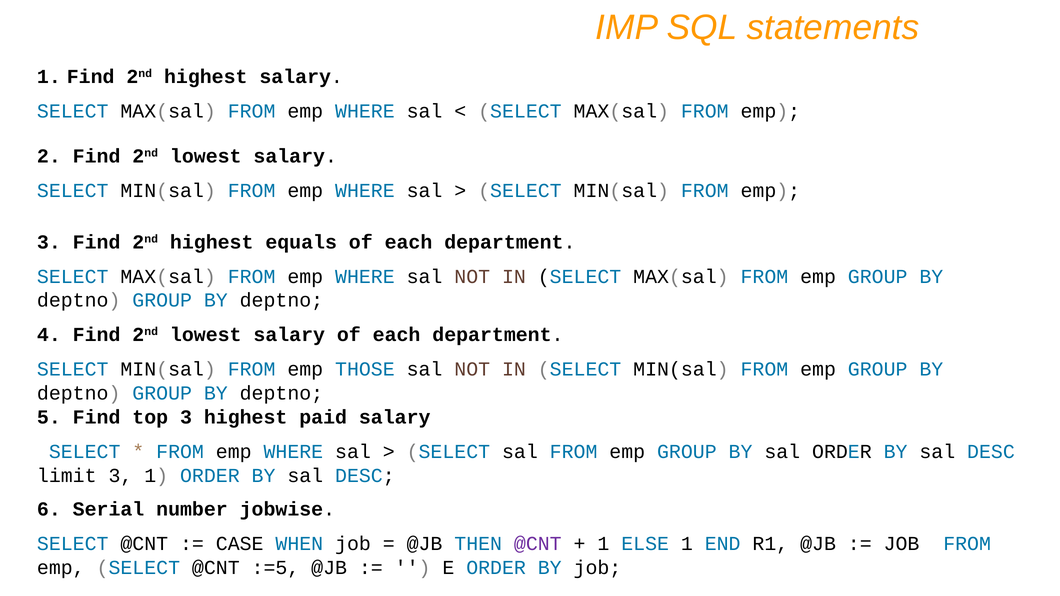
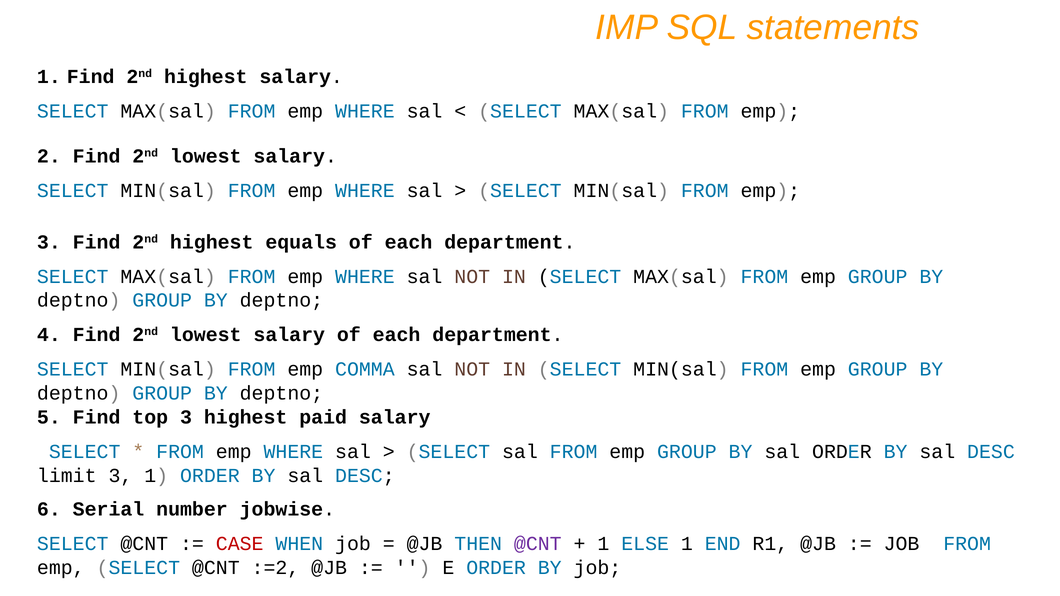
THOSE: THOSE -> COMMA
CASE colour: black -> red
:=5: :=5 -> :=2
